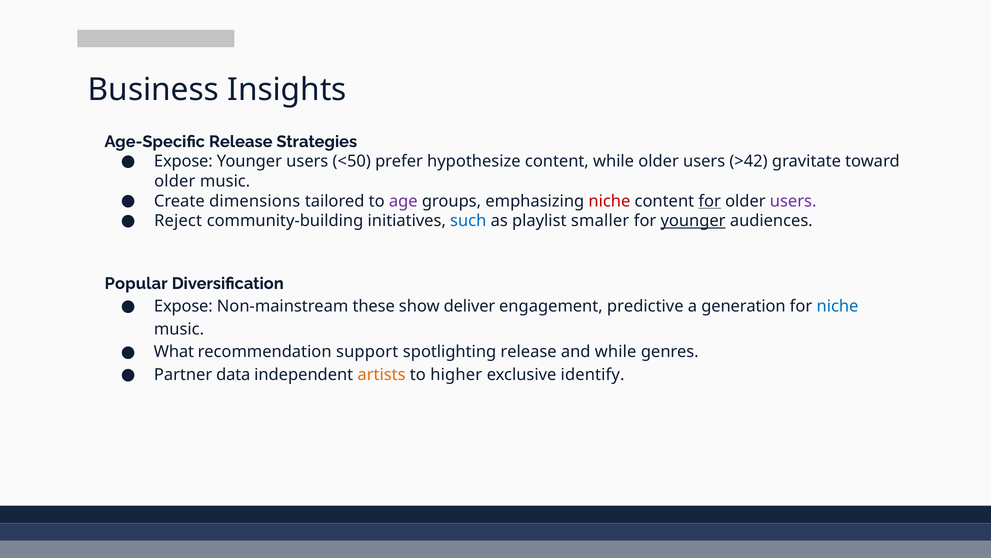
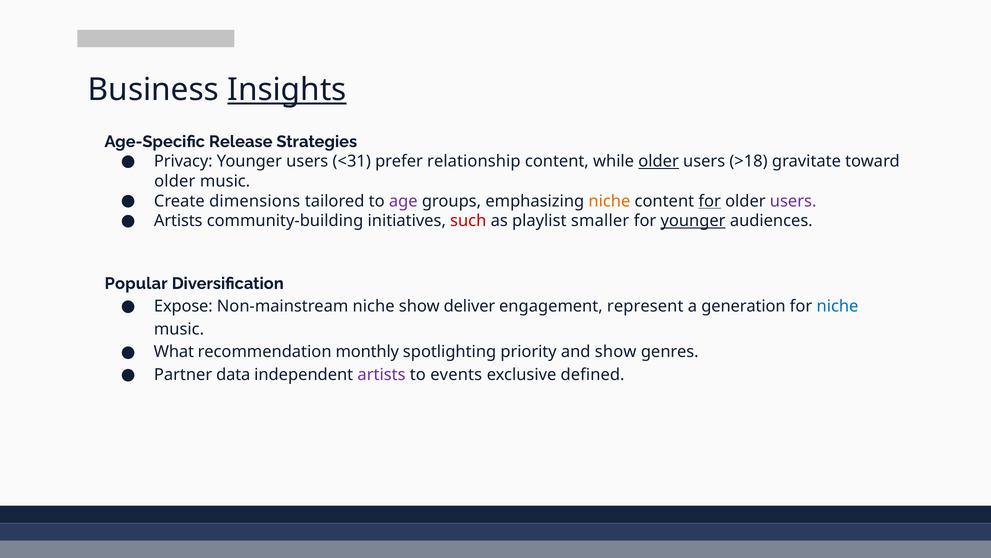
Insights underline: none -> present
Expose at (183, 161): Expose -> Privacy
<50: <50 -> <31
hypothesize: hypothesize -> relationship
older at (659, 161) underline: none -> present
>42: >42 -> >18
niche at (609, 201) colour: red -> orange
Reject at (178, 221): Reject -> Artists
such colour: blue -> red
Non-mainstream these: these -> niche
predictive: predictive -> represent
support: support -> monthly
spotlighting release: release -> priority
and while: while -> show
artists at (382, 374) colour: orange -> purple
higher: higher -> events
identify: identify -> defined
